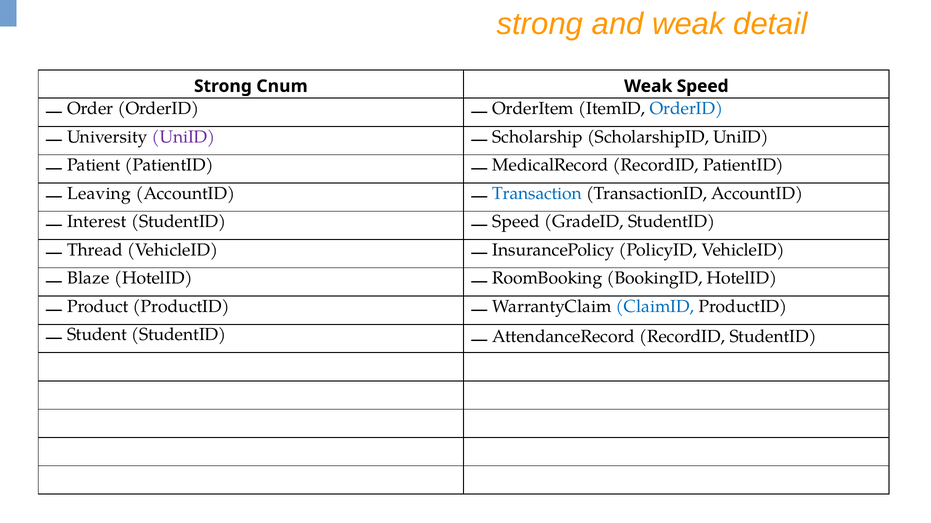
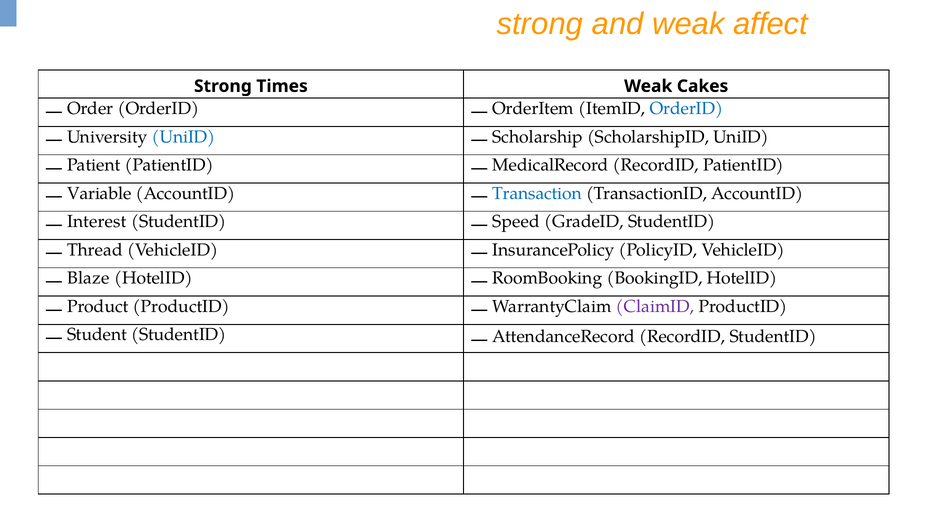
detail: detail -> affect
Cnum: Cnum -> Times
Weak Speed: Speed -> Cakes
UniID at (184, 137) colour: purple -> blue
Leaving: Leaving -> Variable
ClaimID colour: blue -> purple
